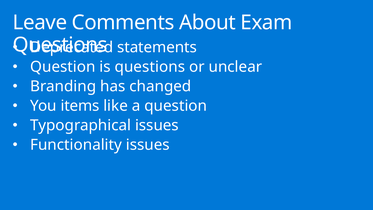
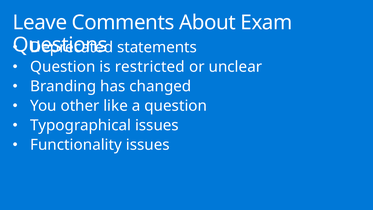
is questions: questions -> restricted
items: items -> other
